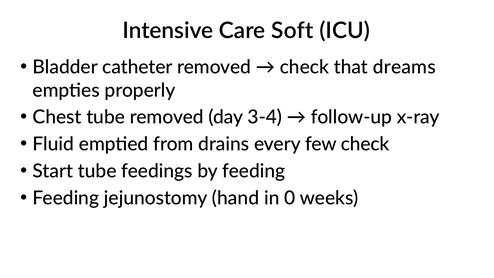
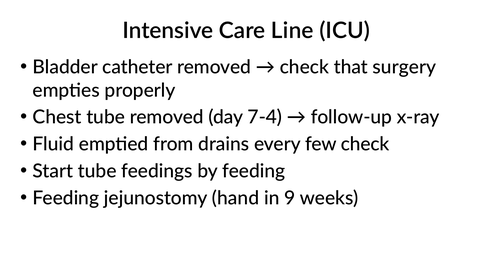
Soft: Soft -> Line
dreams: dreams -> surgery
3-4: 3-4 -> 7-4
0: 0 -> 9
